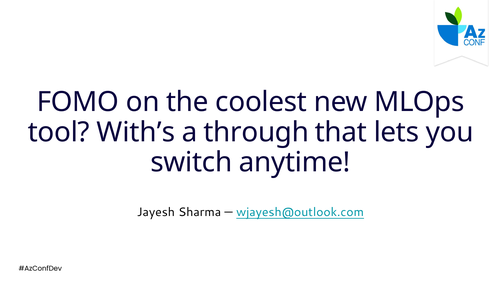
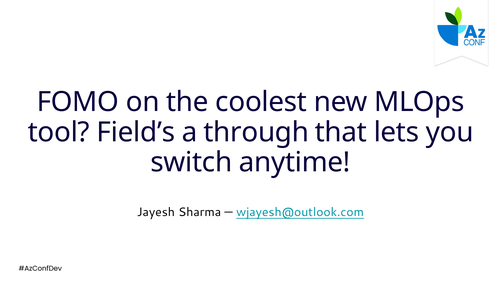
With’s: With’s -> Field’s
